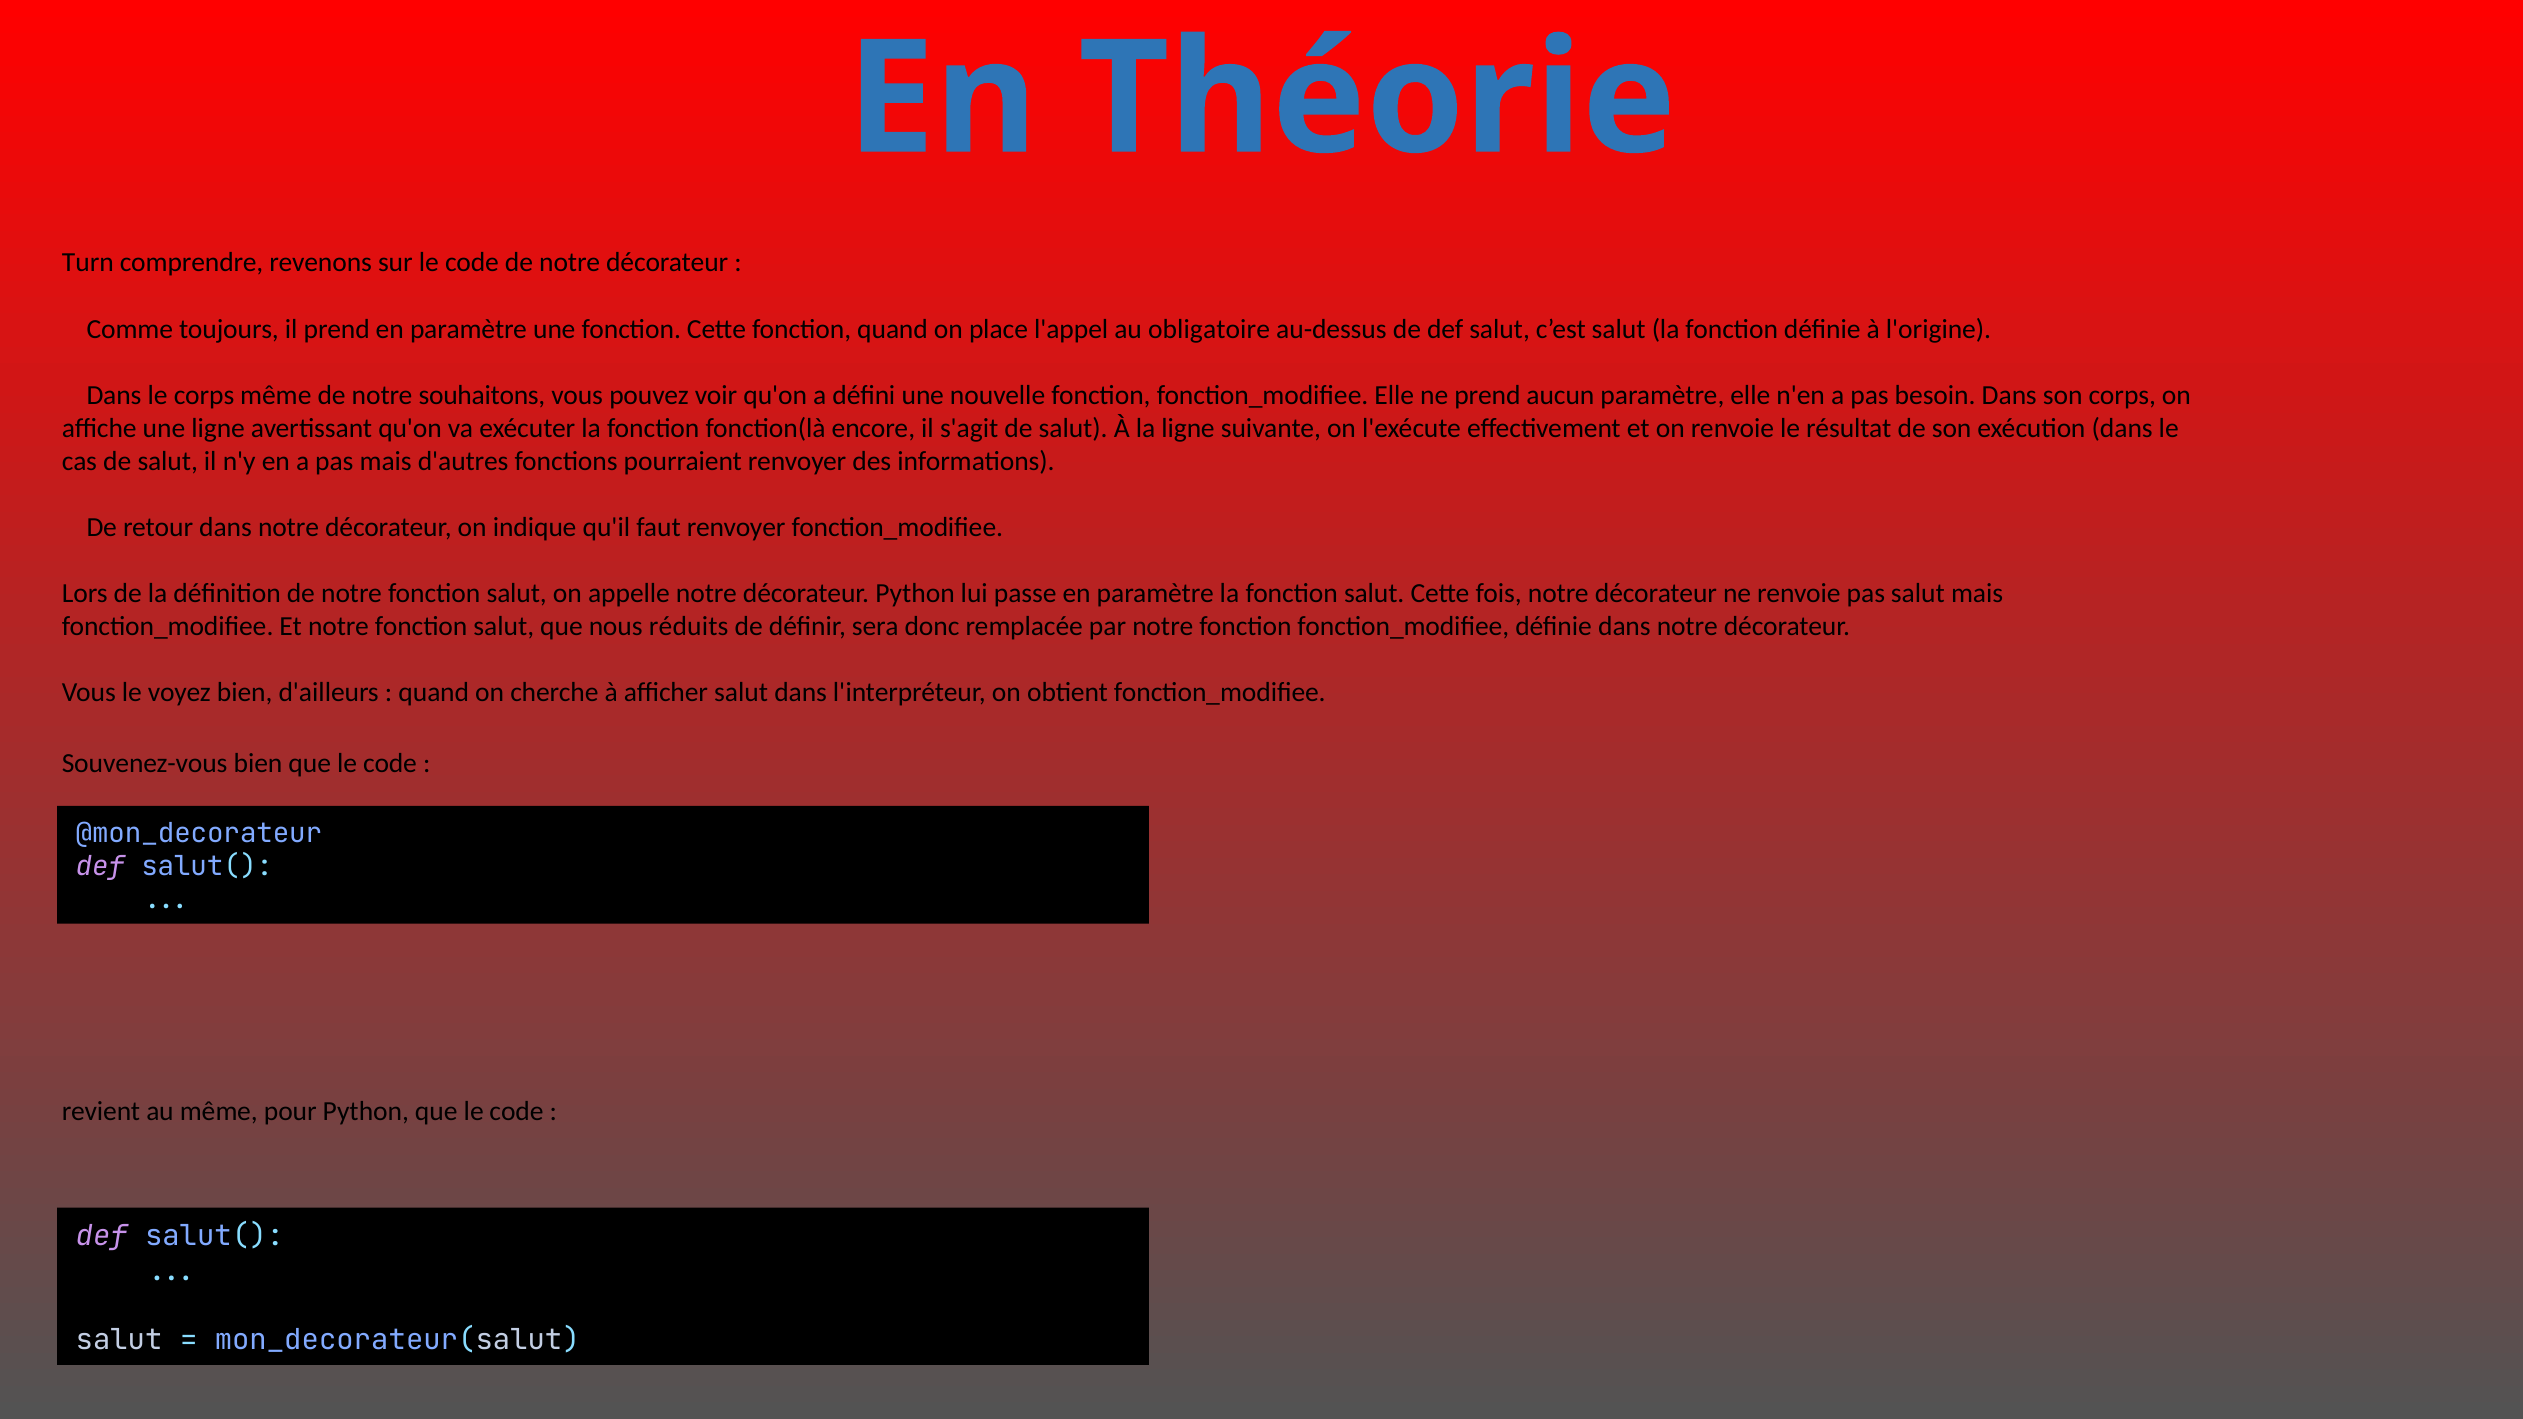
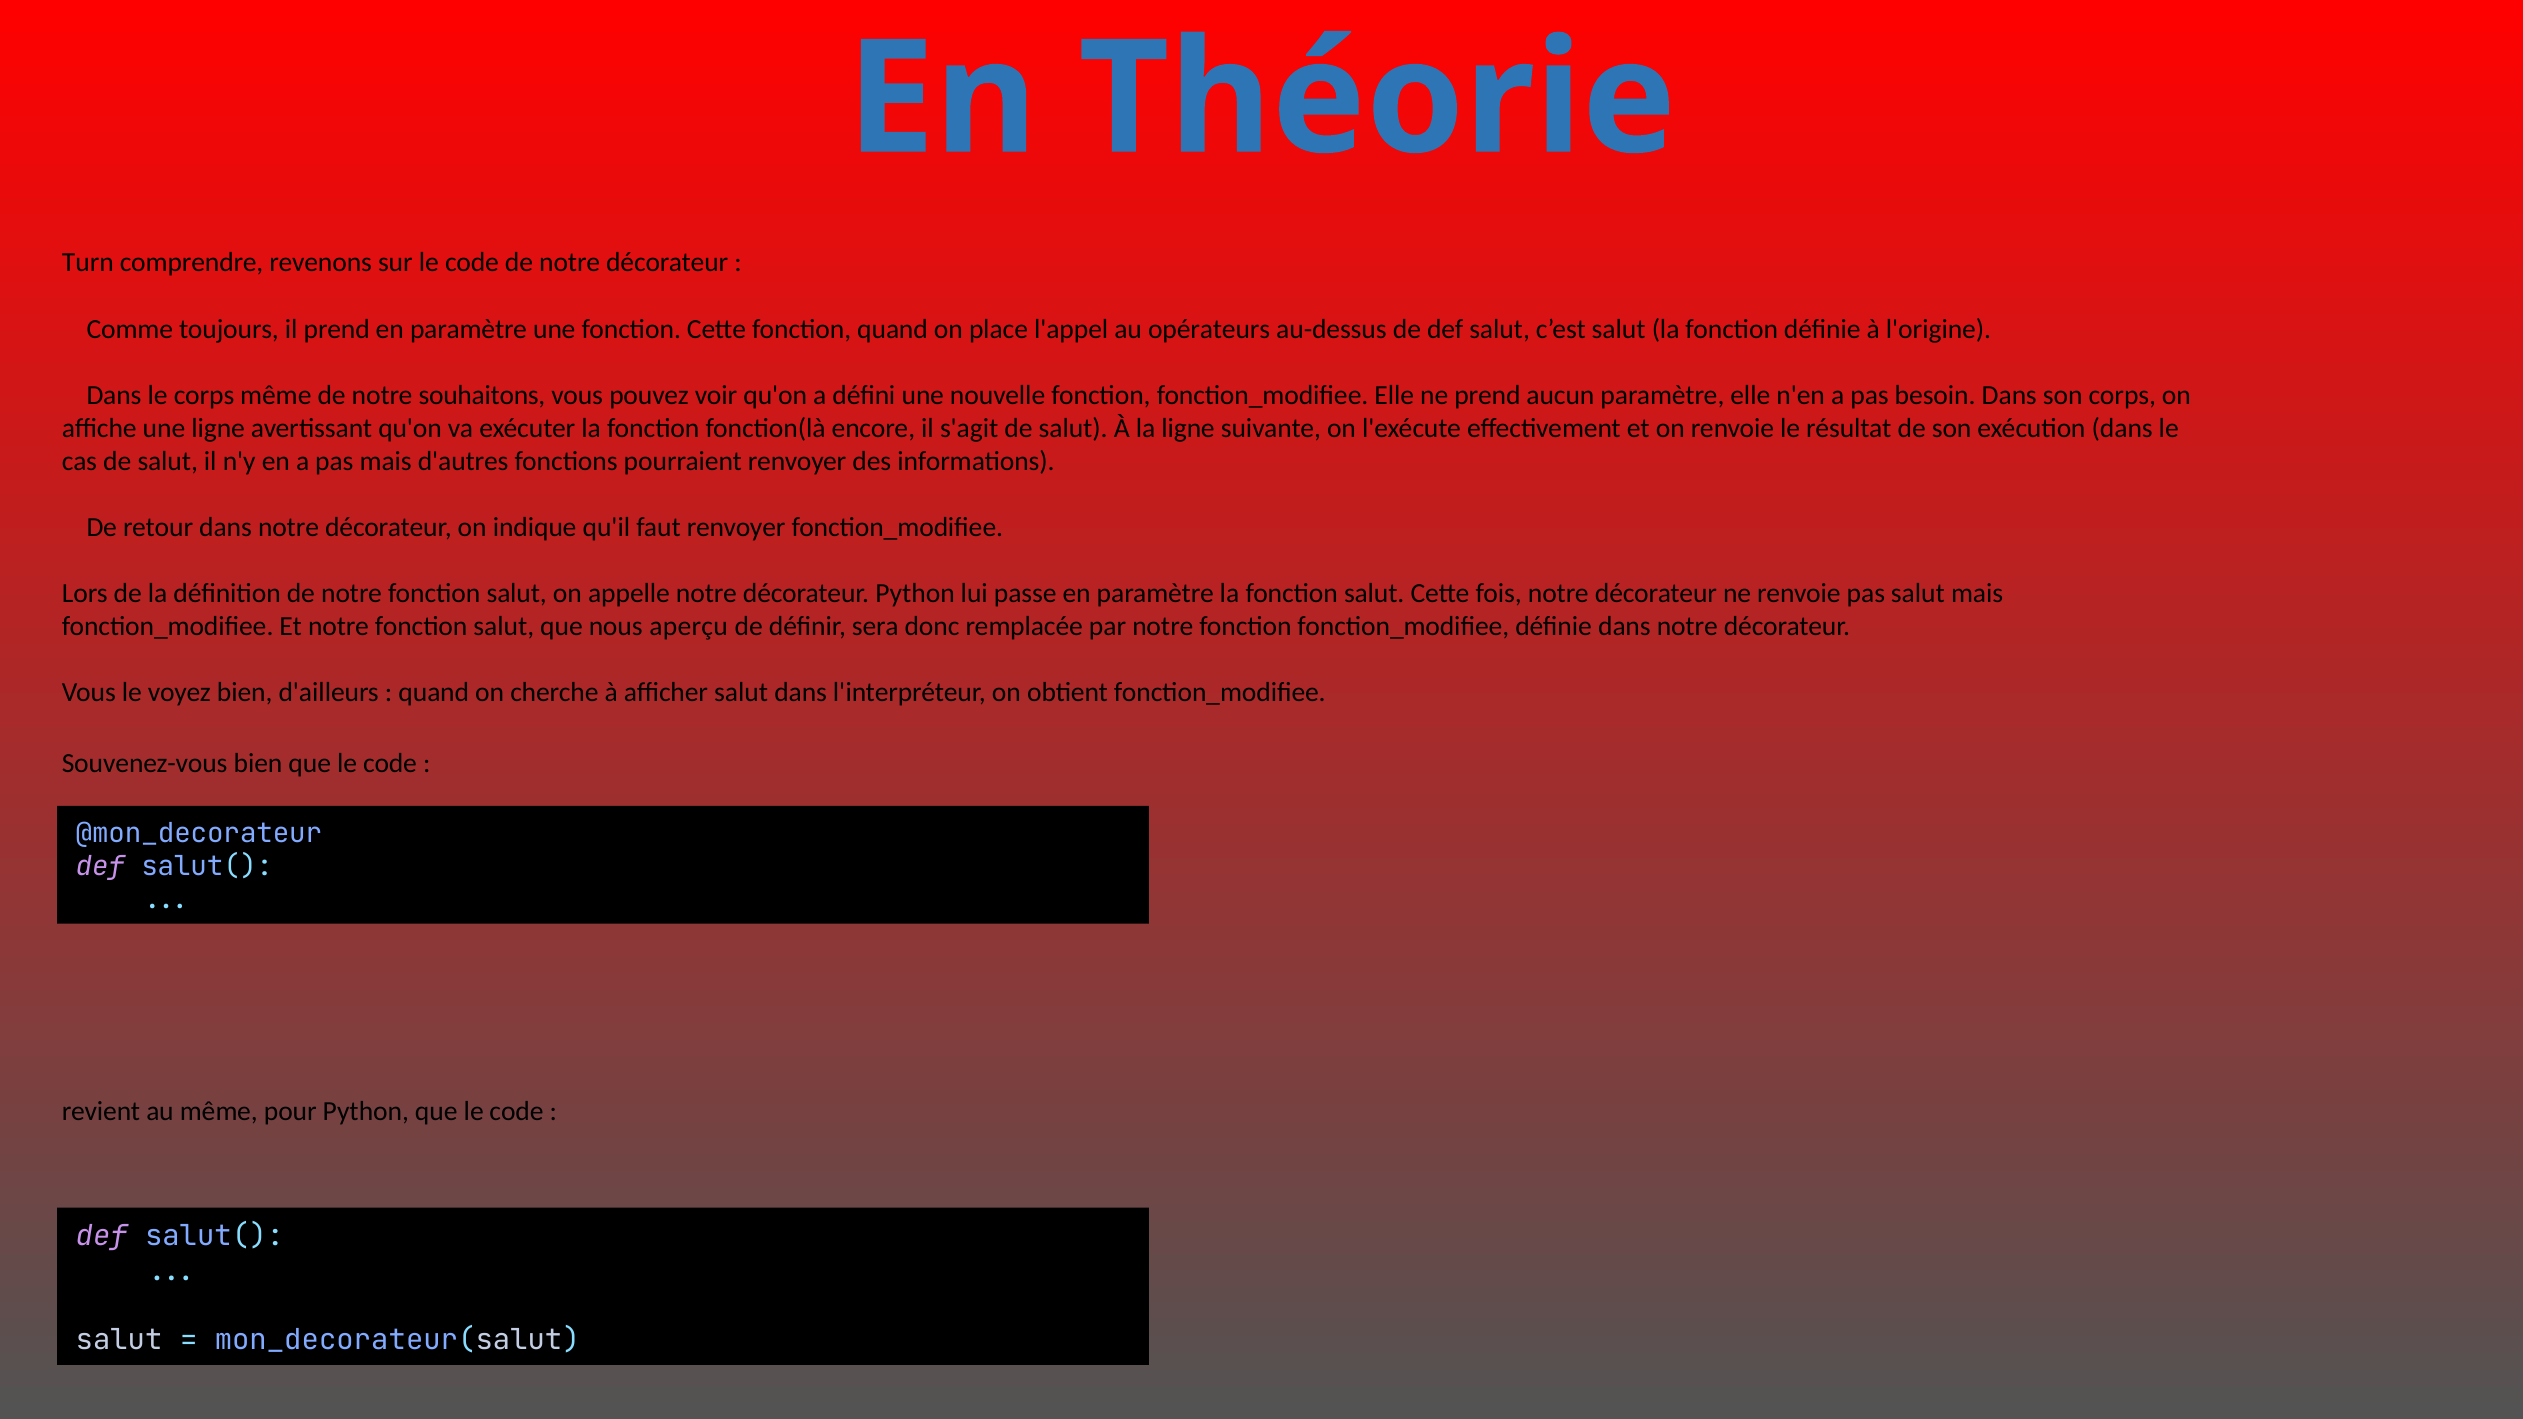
obligatoire: obligatoire -> opérateurs
réduits: réduits -> aperçu
